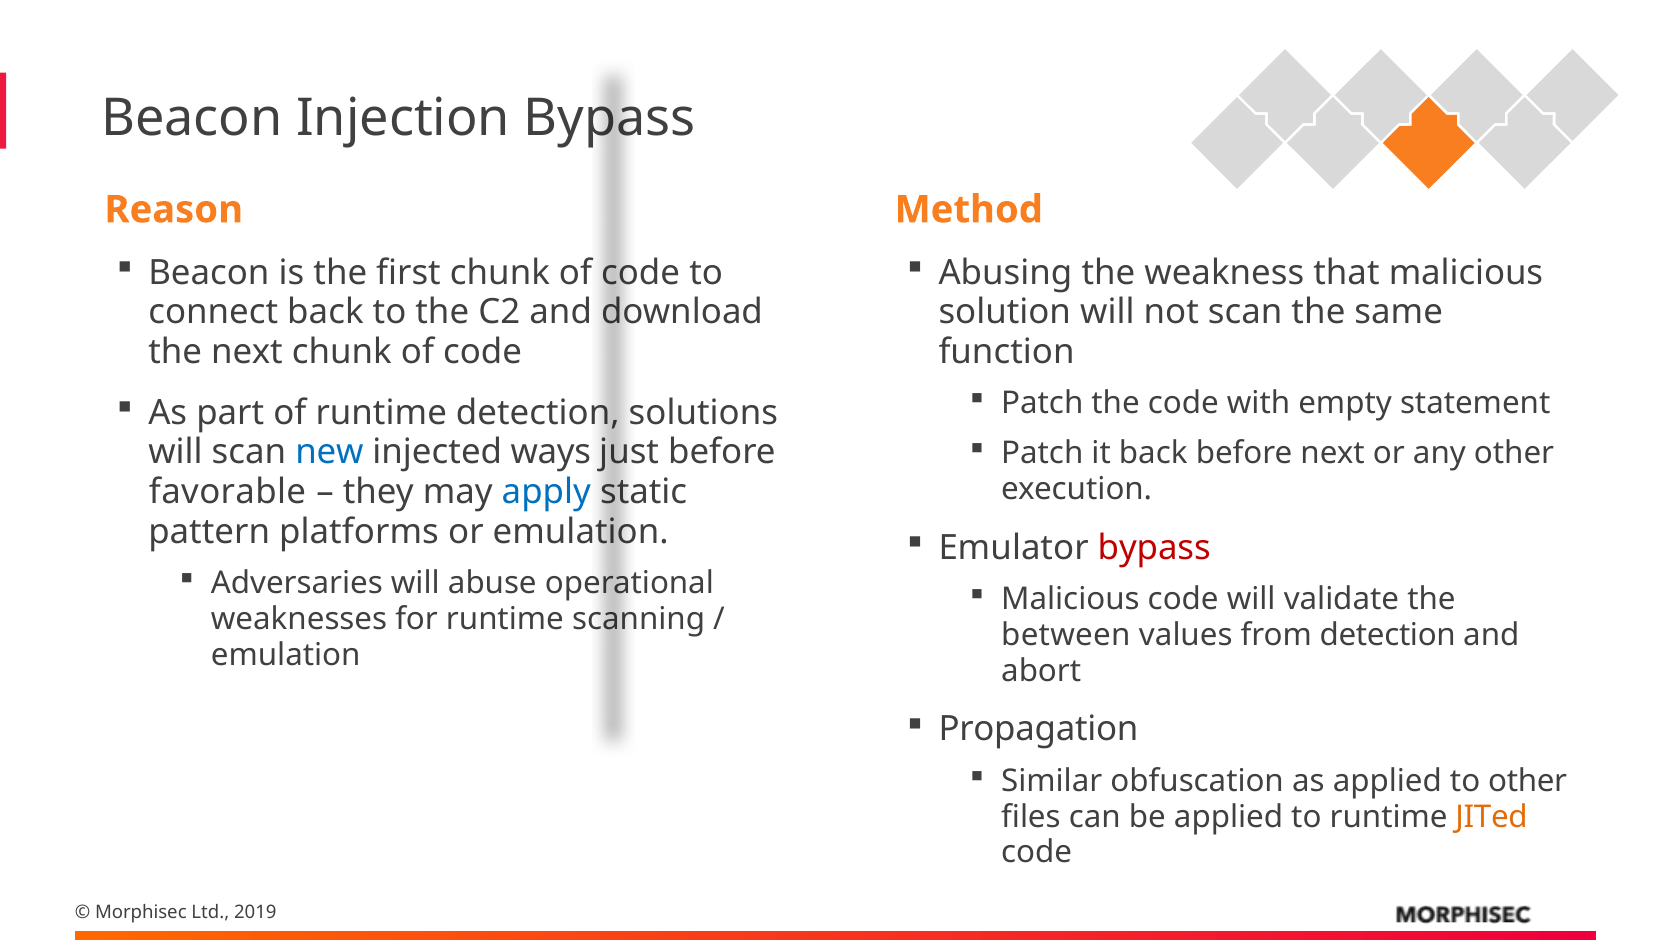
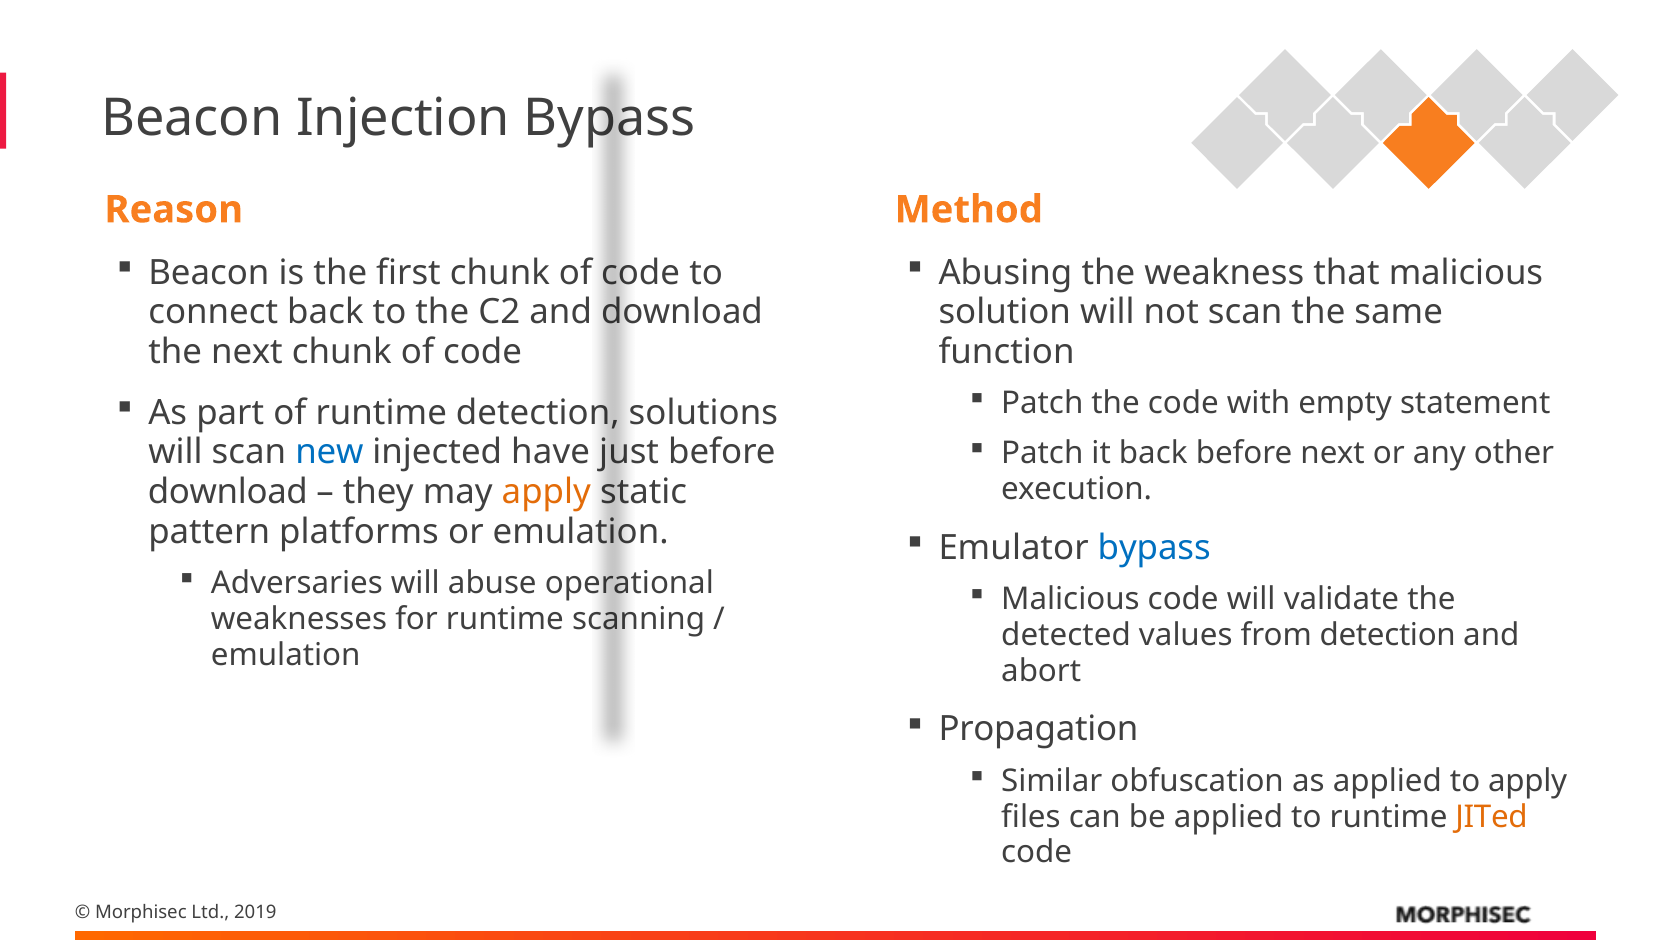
ways: ways -> have
favorable at (228, 492): favorable -> download
apply at (546, 492) colour: blue -> orange
bypass at (1154, 548) colour: red -> blue
between: between -> detected
to other: other -> apply
